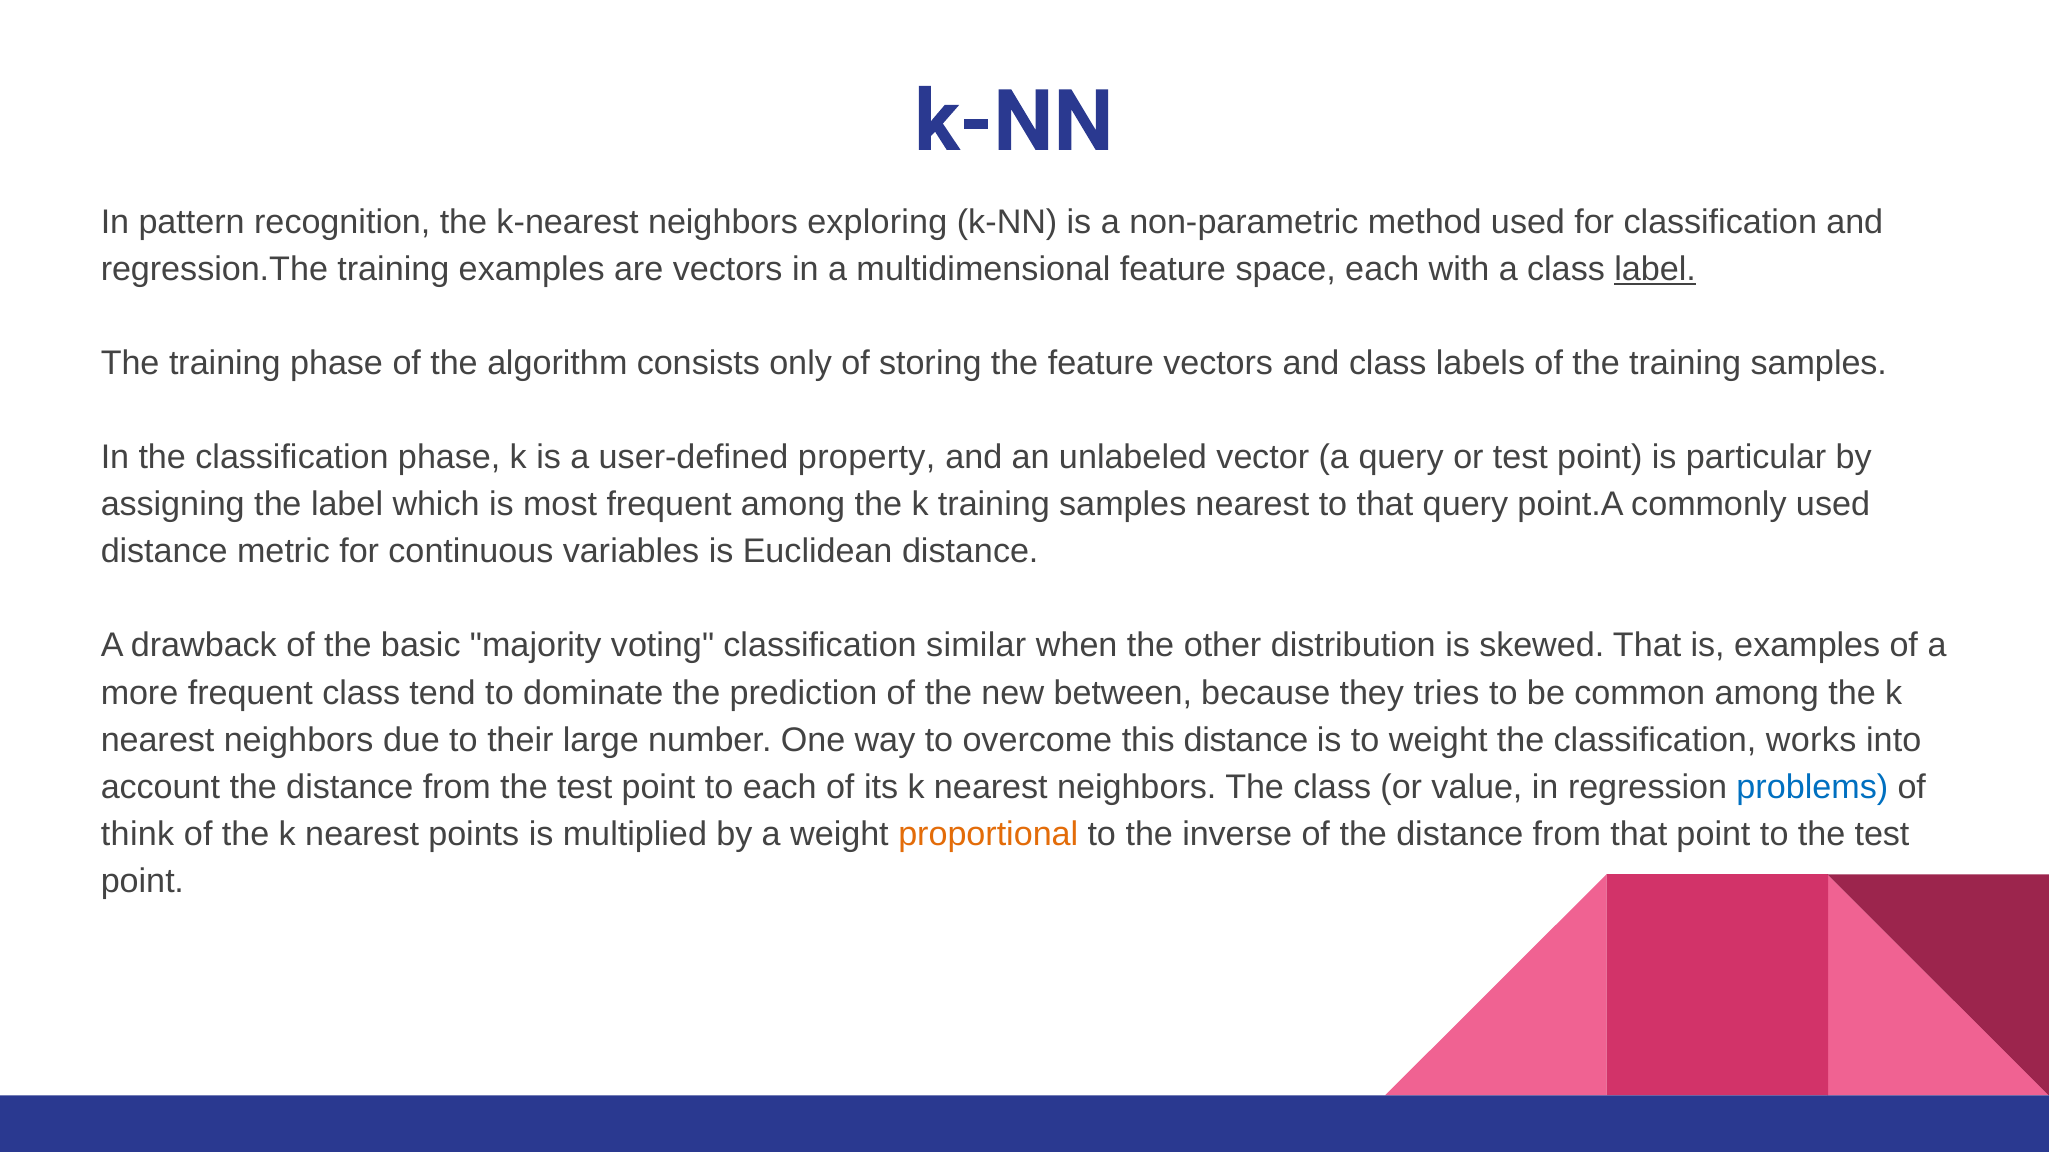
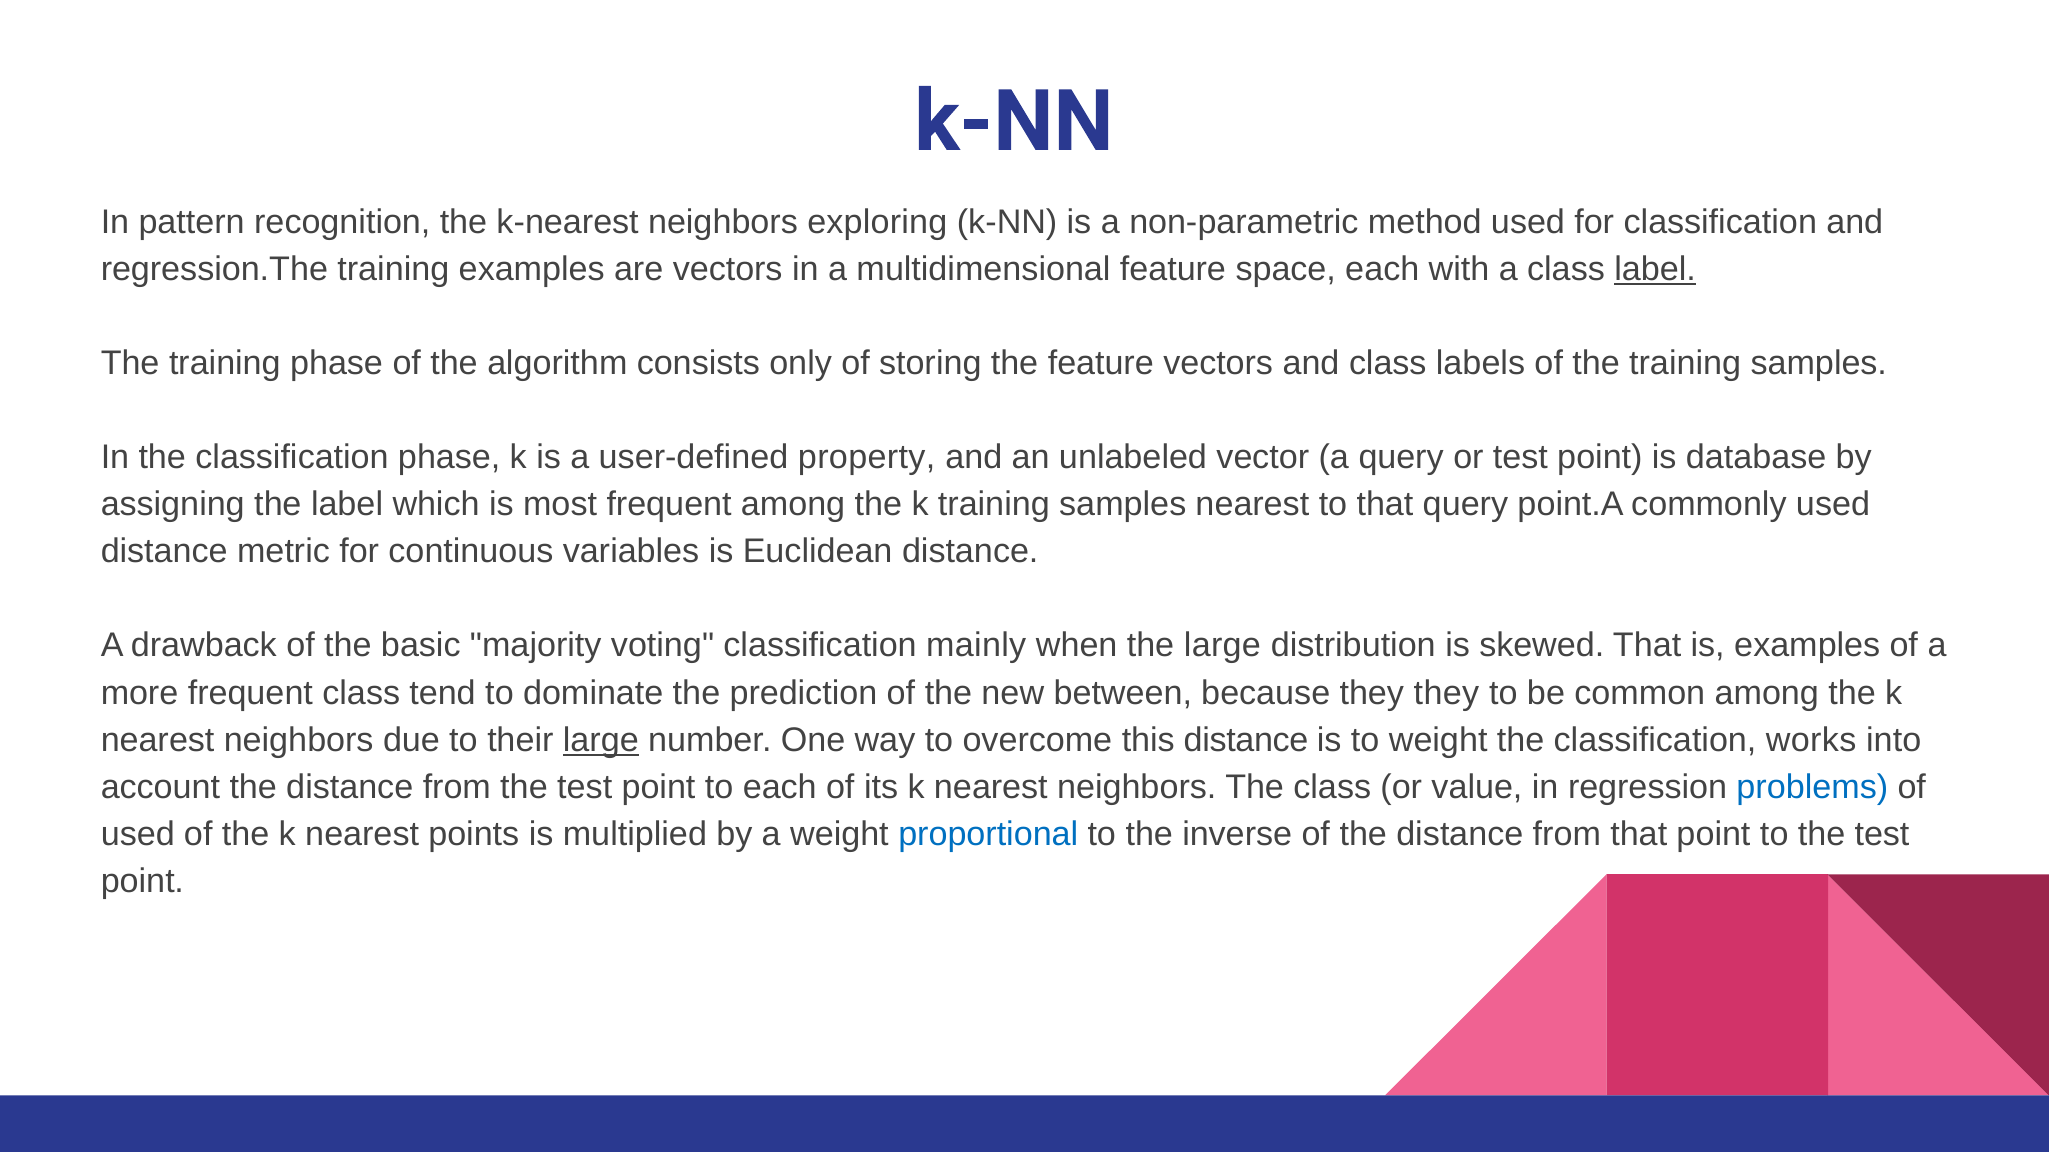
particular: particular -> database
similar: similar -> mainly
the other: other -> large
they tries: tries -> they
large at (601, 740) underline: none -> present
think at (138, 834): think -> used
proportional colour: orange -> blue
